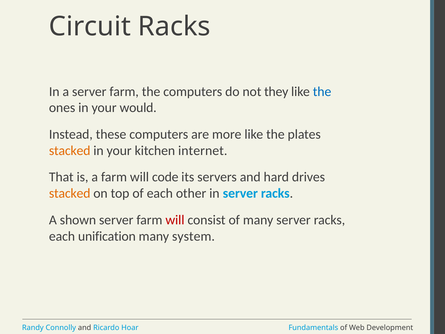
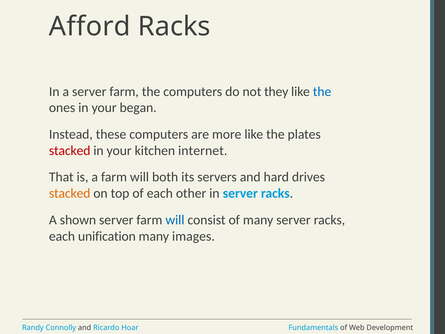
Circuit: Circuit -> Afford
would: would -> began
stacked at (70, 151) colour: orange -> red
code: code -> both
will at (175, 220) colour: red -> blue
system: system -> images
